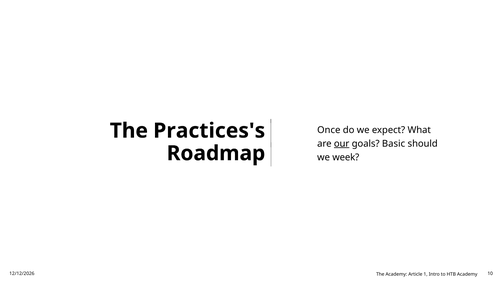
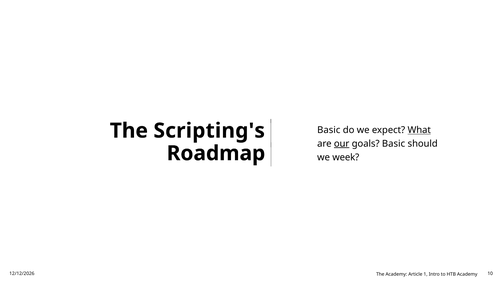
Practices's: Practices's -> Scripting's
Once at (329, 130): Once -> Basic
What underline: none -> present
